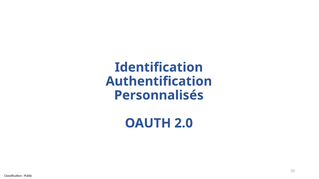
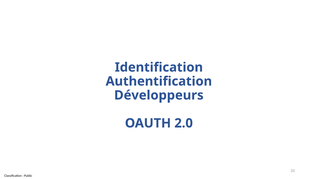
Personnalisés: Personnalisés -> Développeurs
